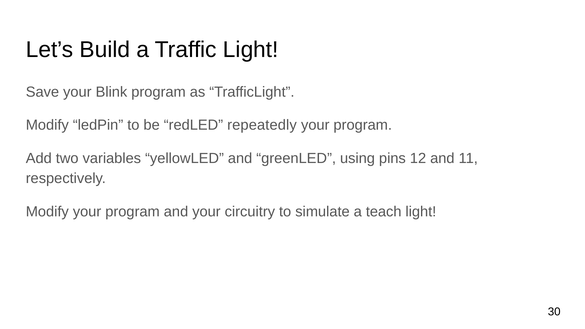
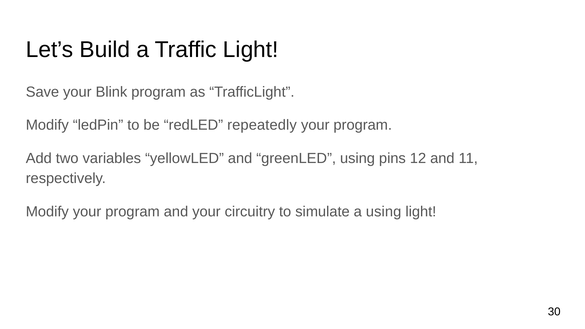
a teach: teach -> using
